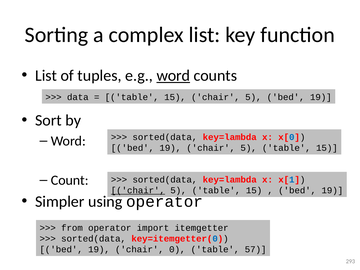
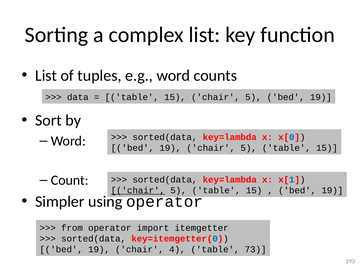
word at (173, 76) underline: present -> none
0: 0 -> 4
57: 57 -> 73
